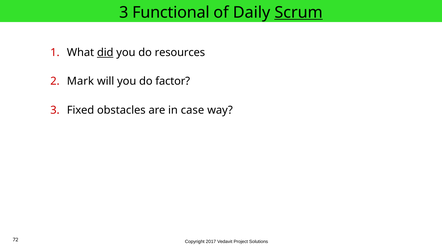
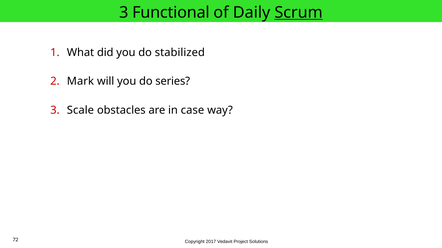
did underline: present -> none
resources: resources -> stabilized
factor: factor -> series
Fixed: Fixed -> Scale
